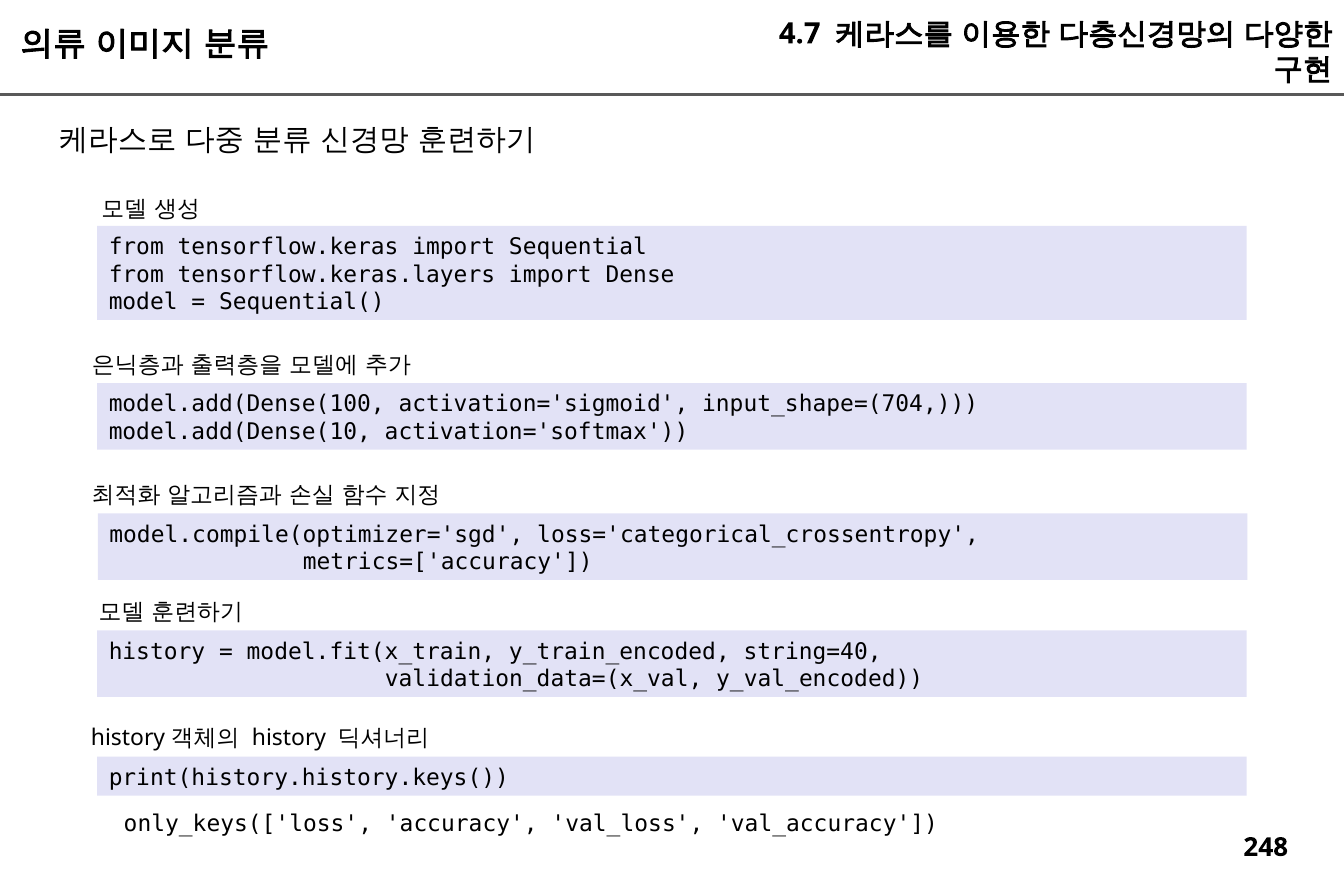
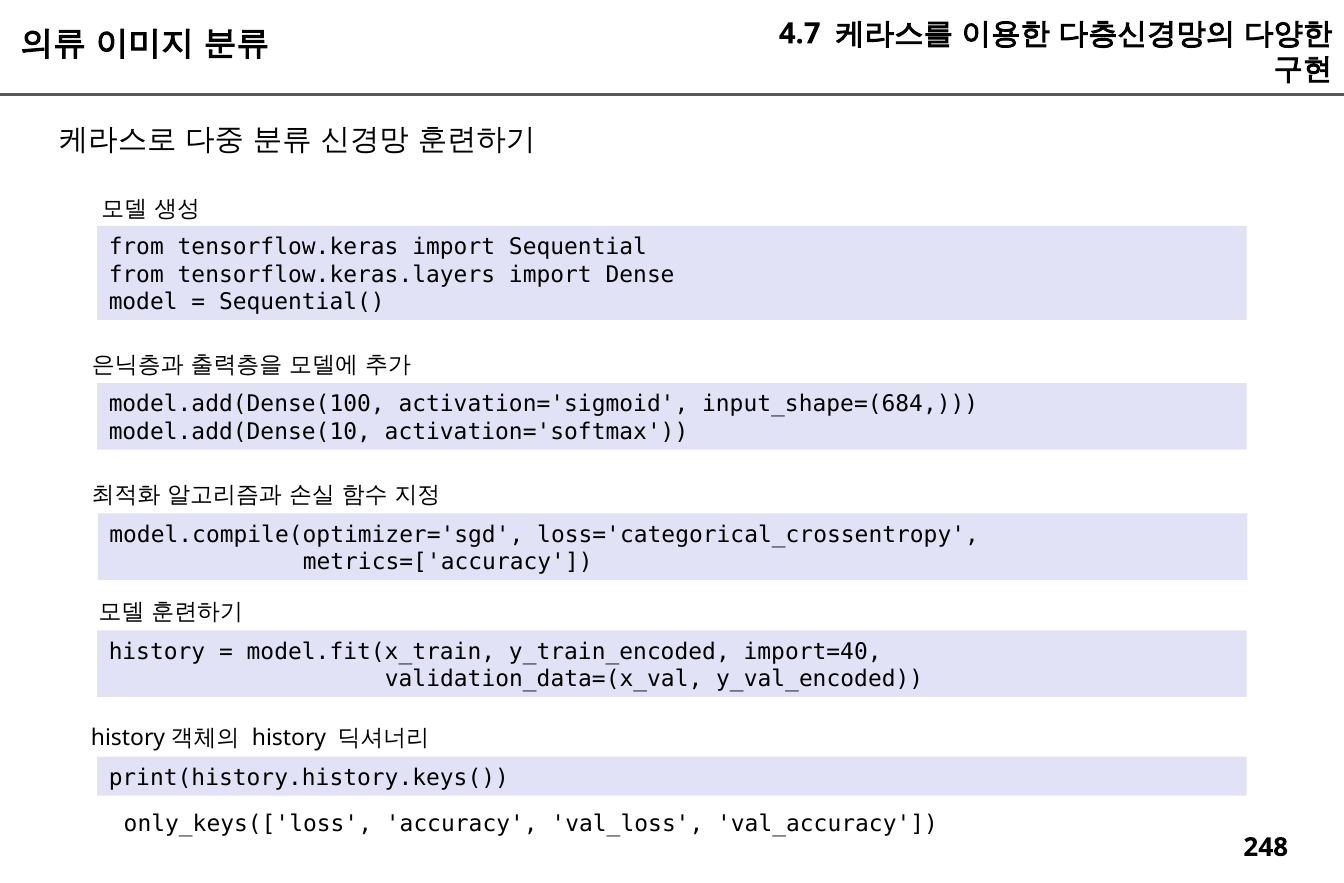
input_shape=(704: input_shape=(704 -> input_shape=(684
string=40: string=40 -> import=40
